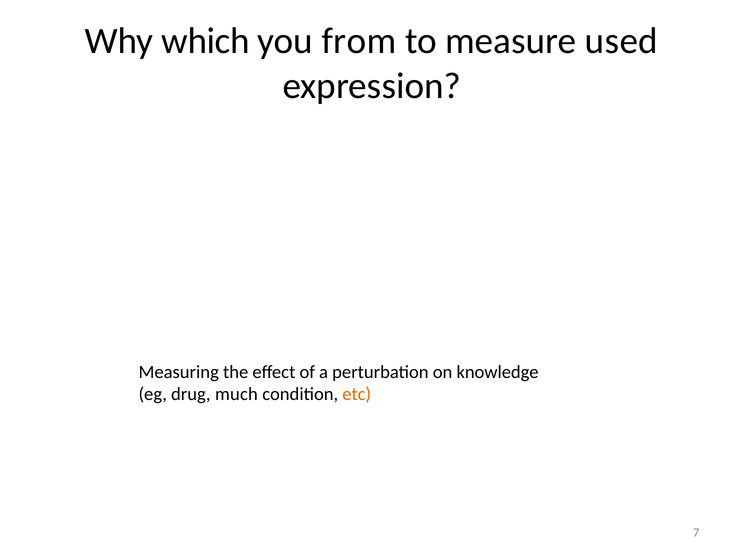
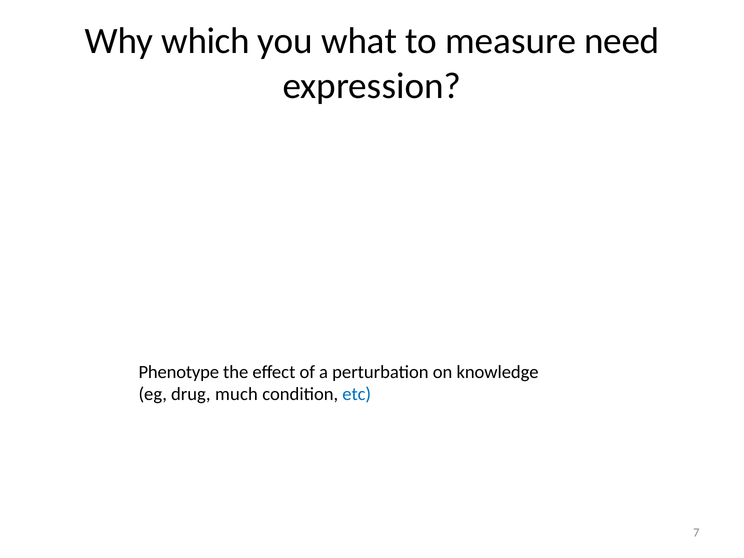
from: from -> what
used: used -> need
Measuring: Measuring -> Phenotype
etc colour: orange -> blue
